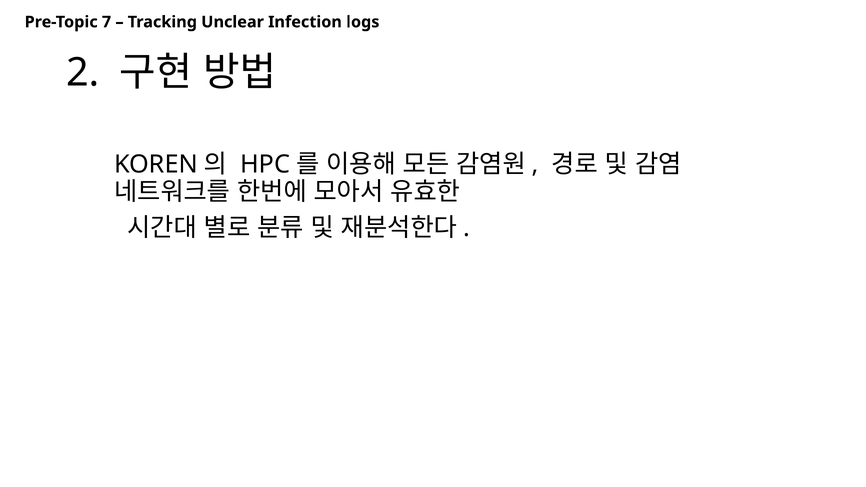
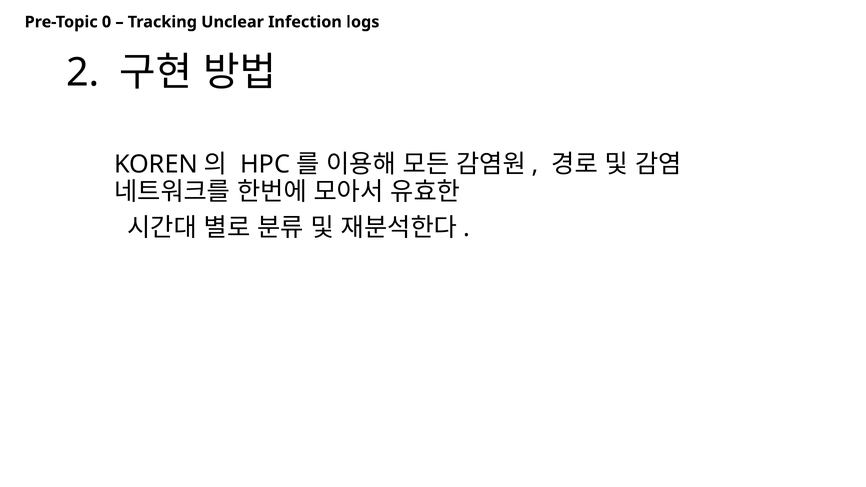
7: 7 -> 0
